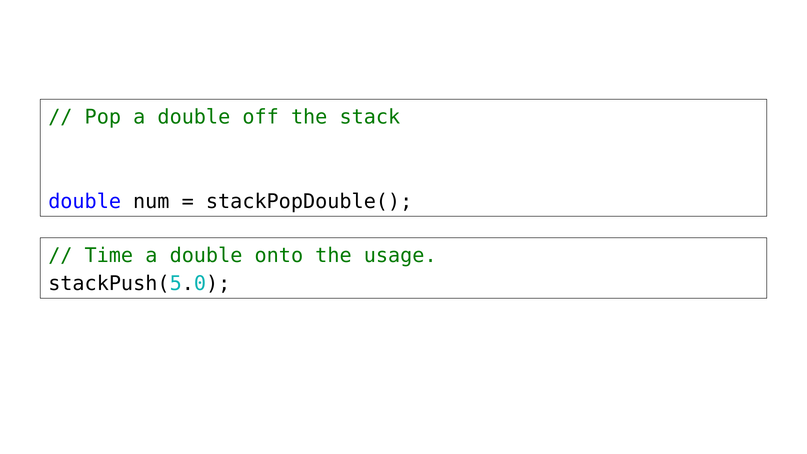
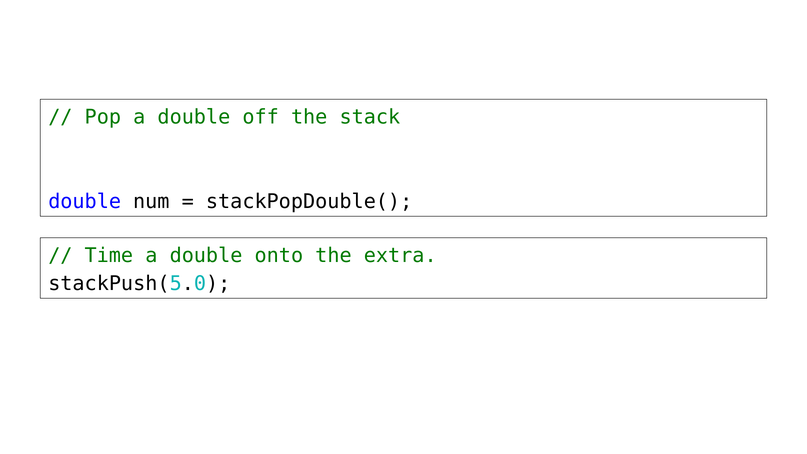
usage: usage -> extra
